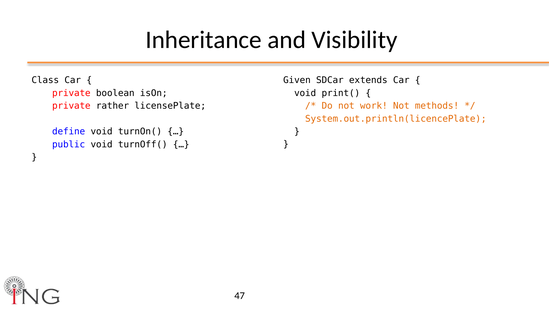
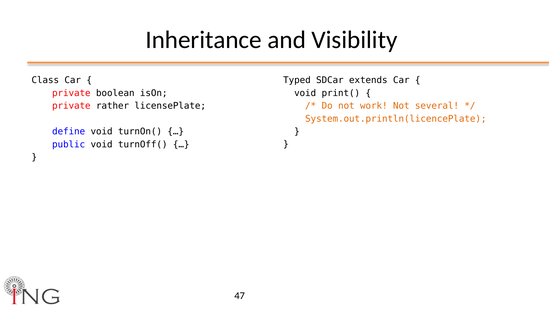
Given: Given -> Typed
methods: methods -> several
